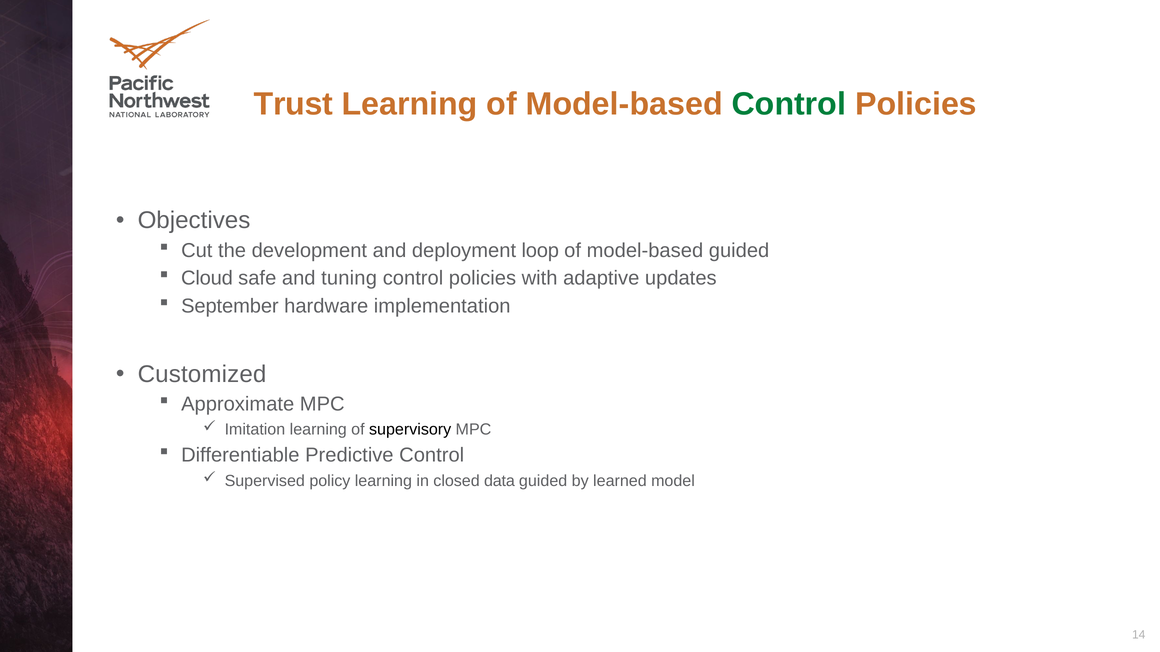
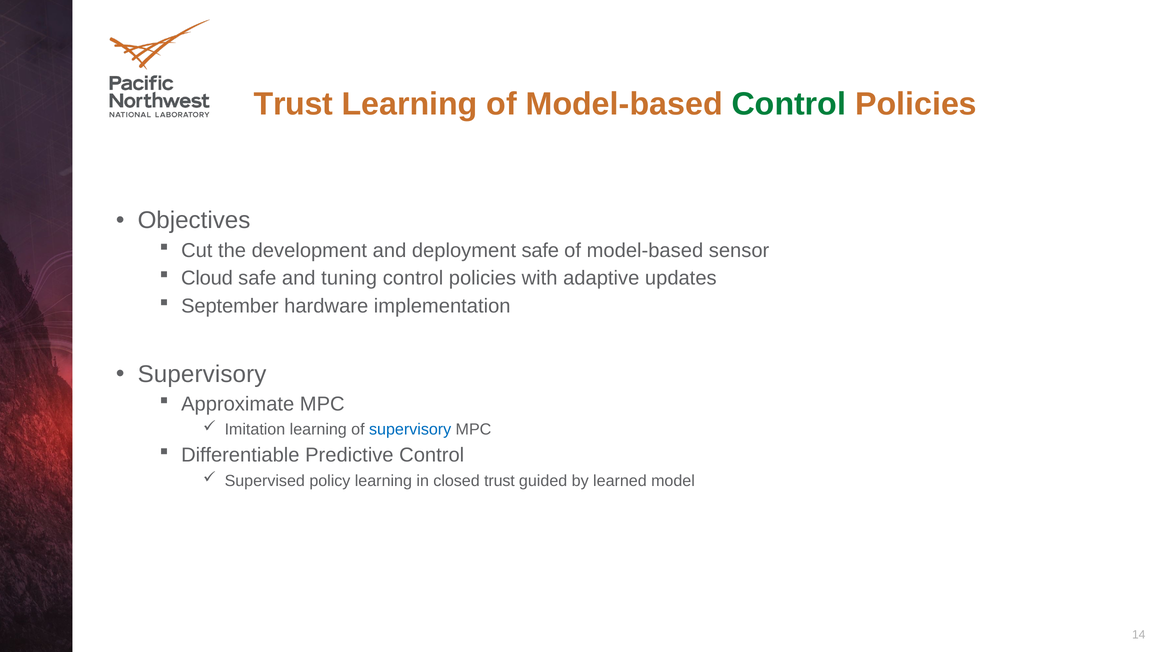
deployment loop: loop -> safe
model-based guided: guided -> sensor
Customized at (202, 374): Customized -> Supervisory
supervisory at (410, 430) colour: black -> blue
closed data: data -> trust
